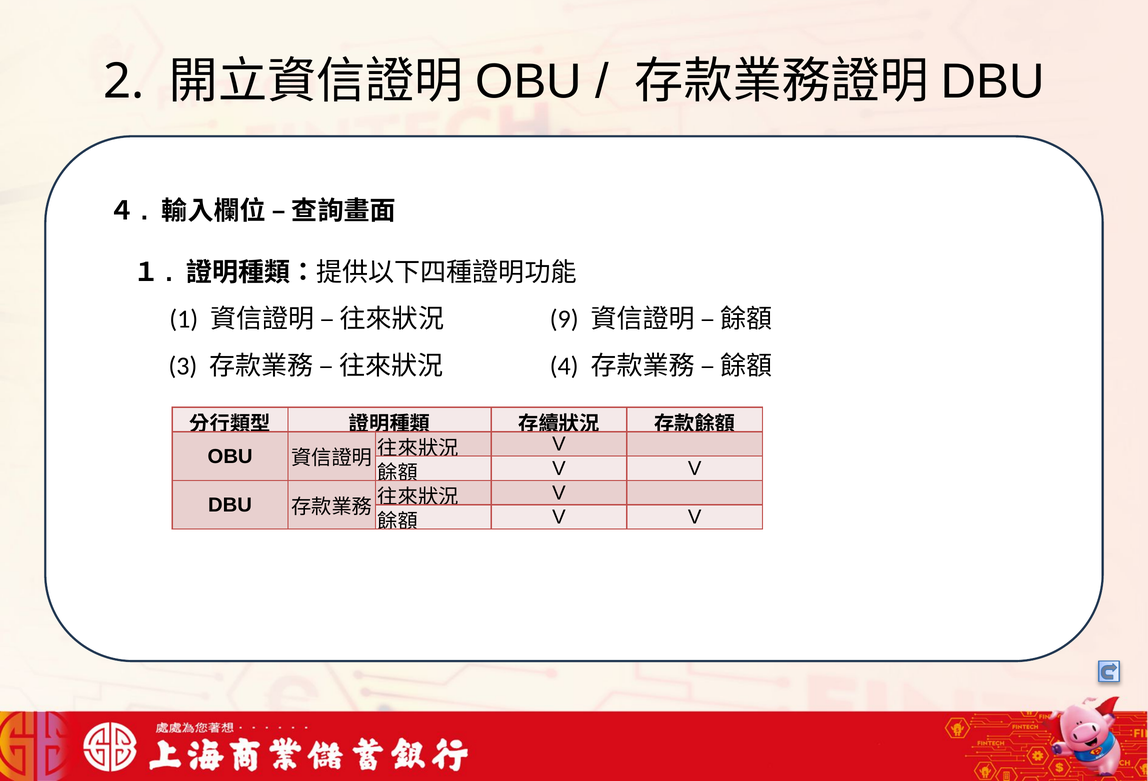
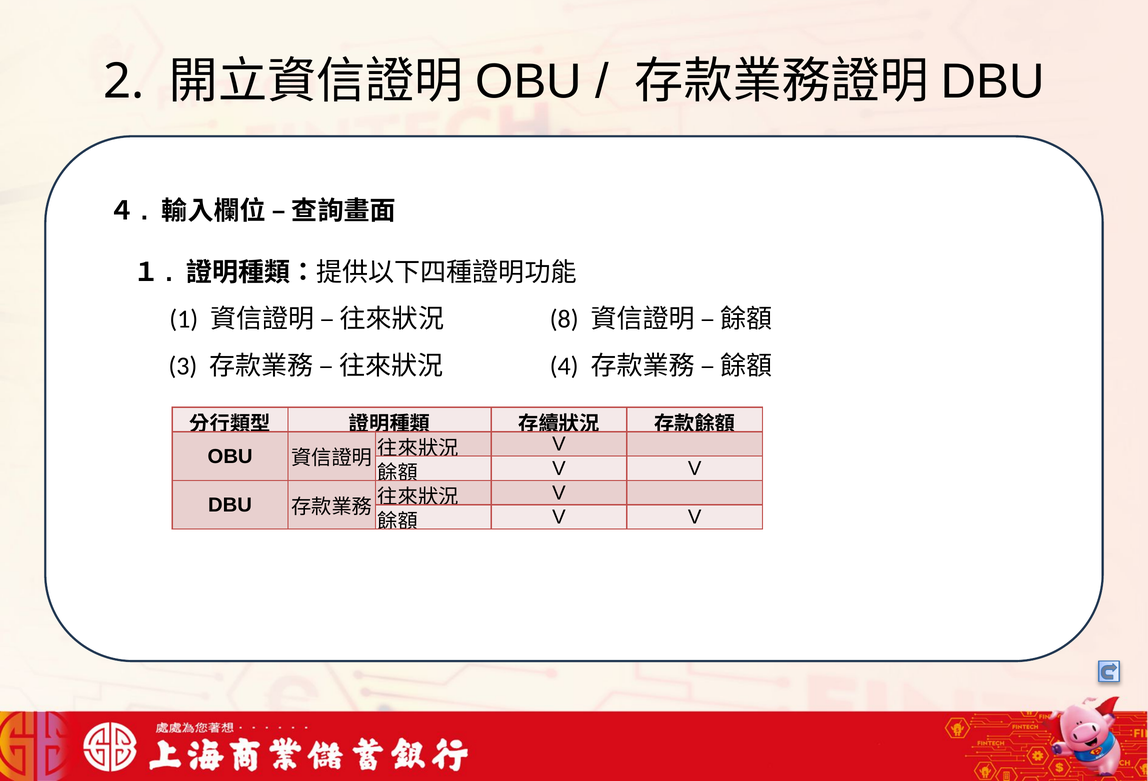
9: 9 -> 8
